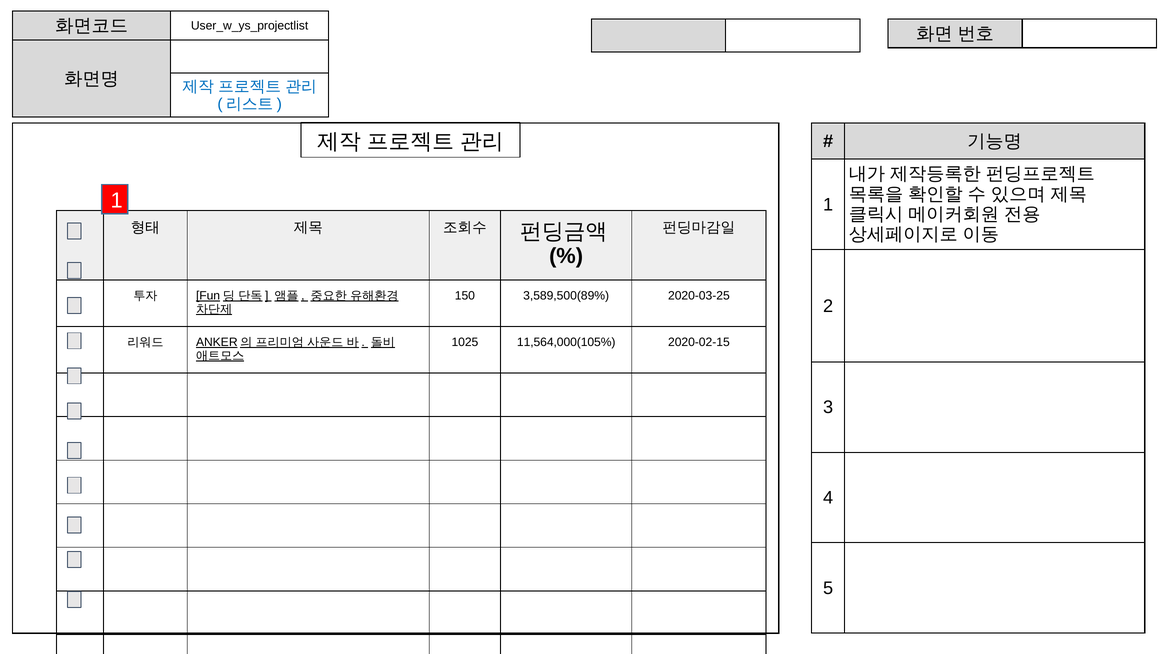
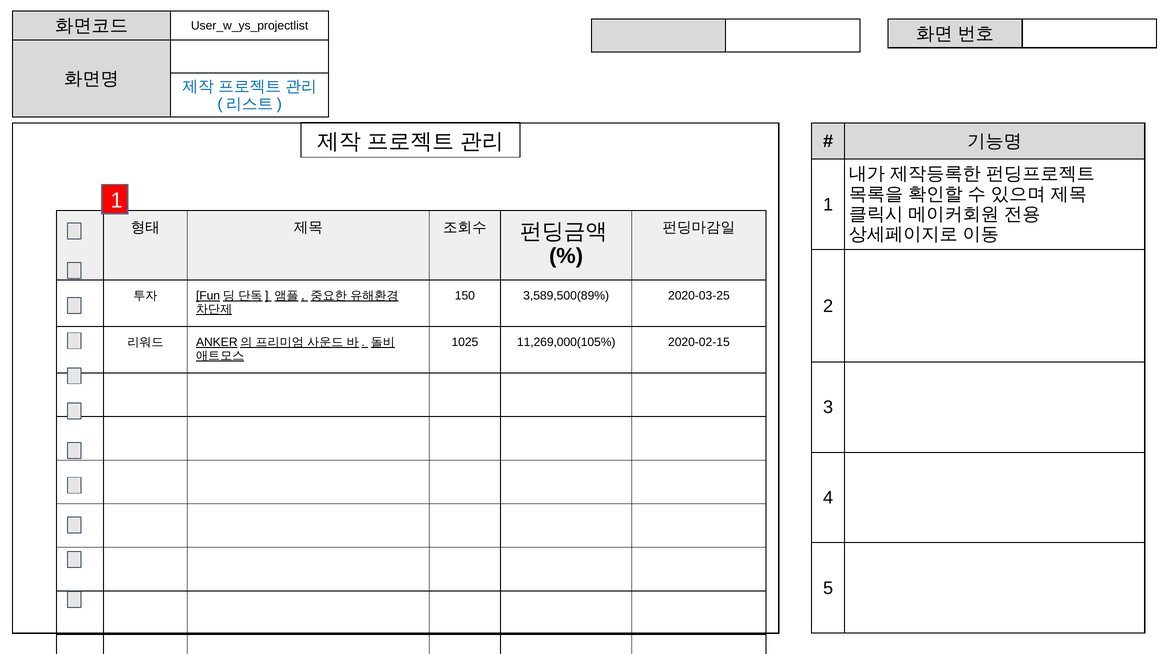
11,564,000(105%: 11,564,000(105% -> 11,269,000(105%
